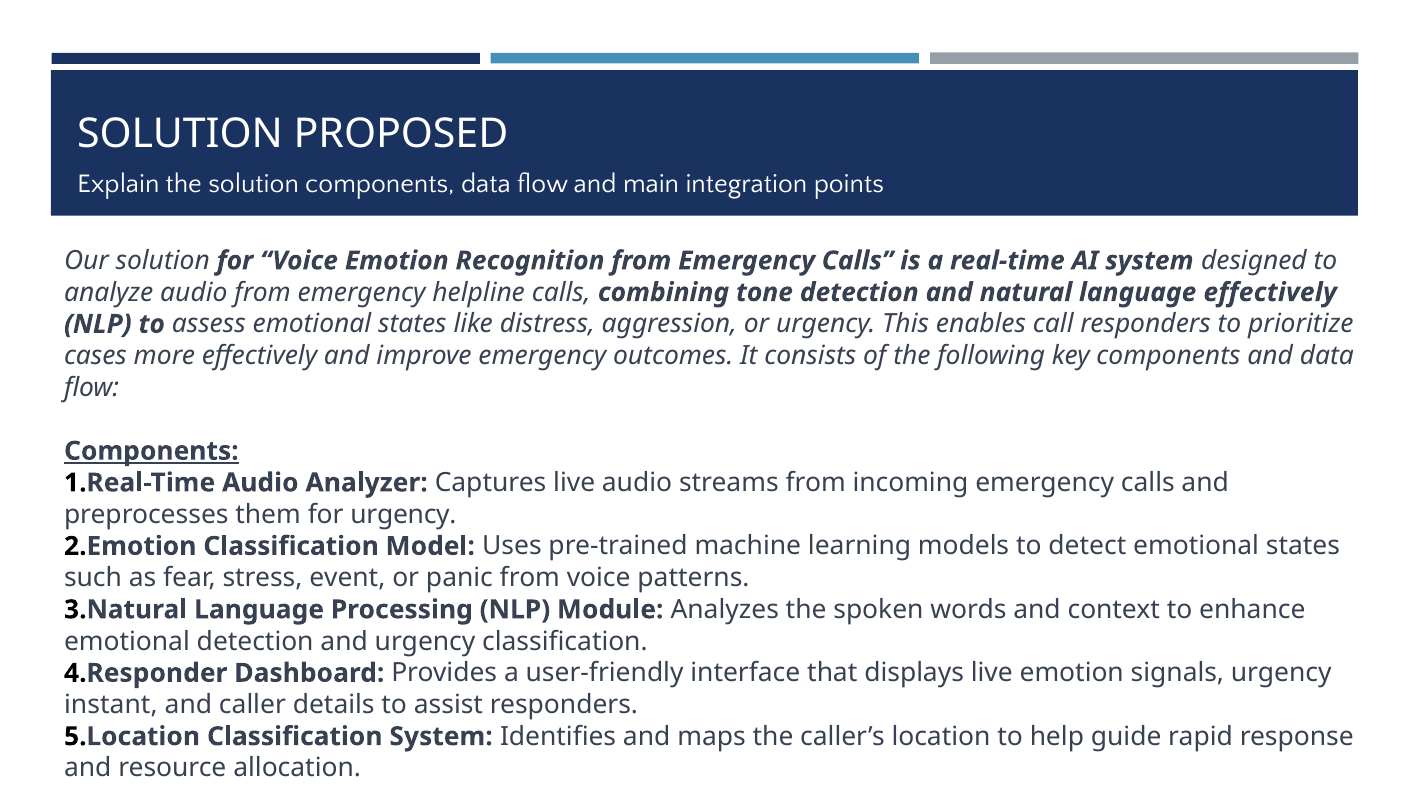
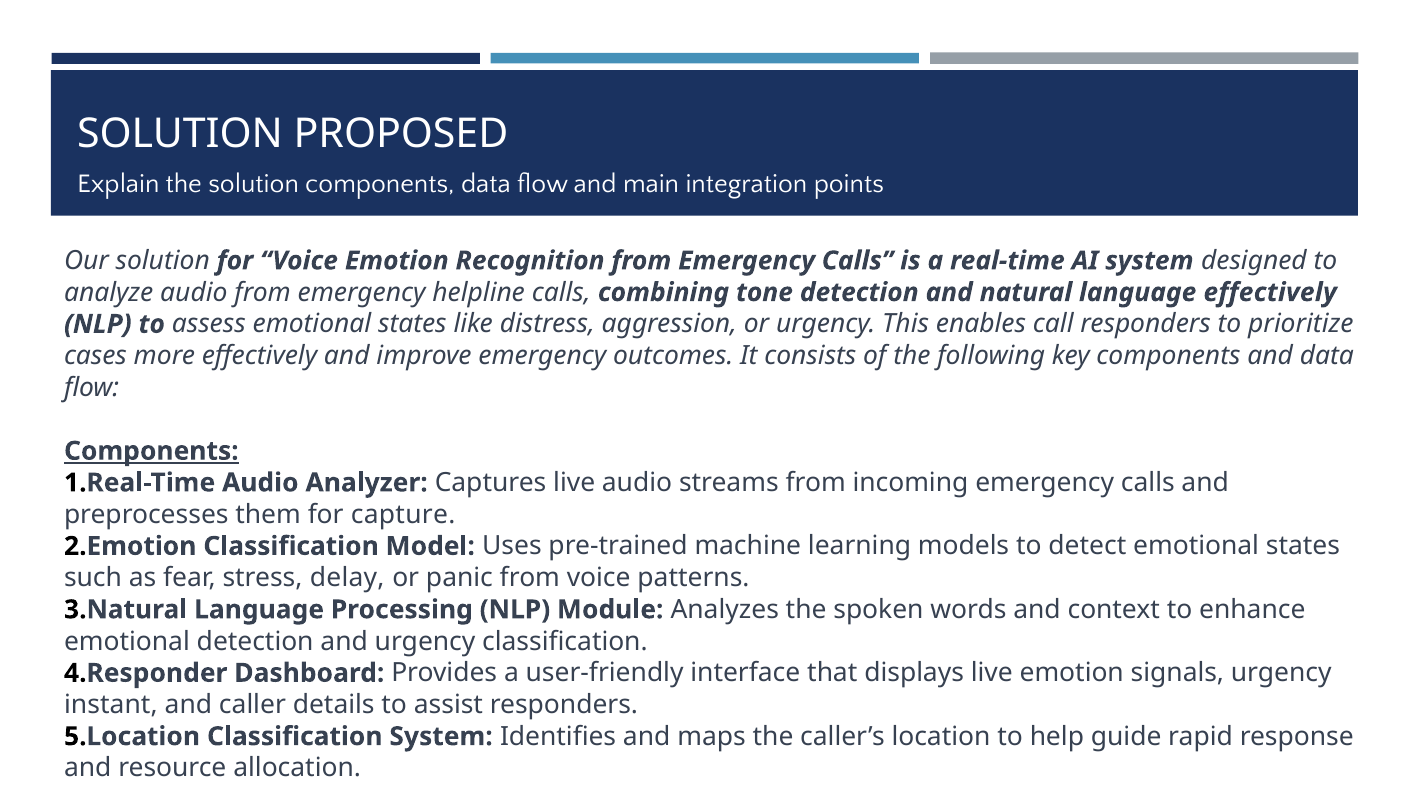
for urgency: urgency -> capture
event: event -> delay
